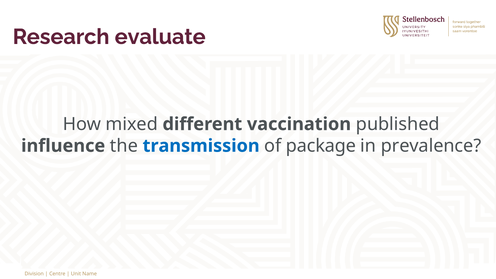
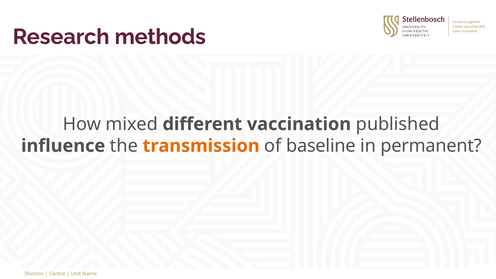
evaluate: evaluate -> methods
transmission colour: blue -> orange
package: package -> baseline
prevalence: prevalence -> permanent
